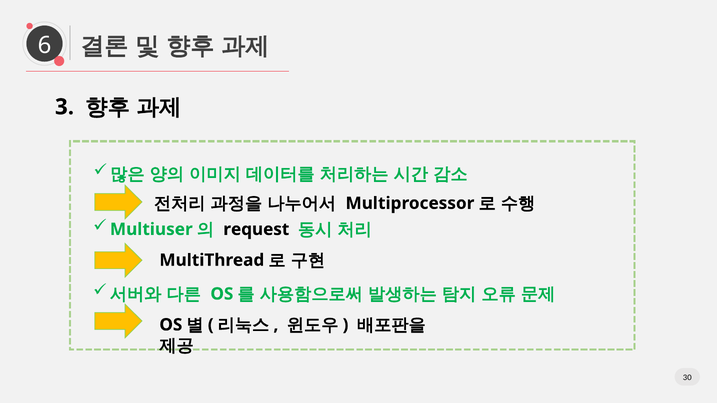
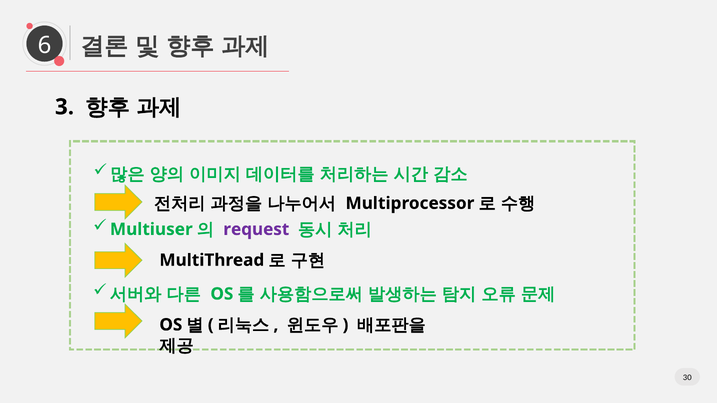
request colour: black -> purple
